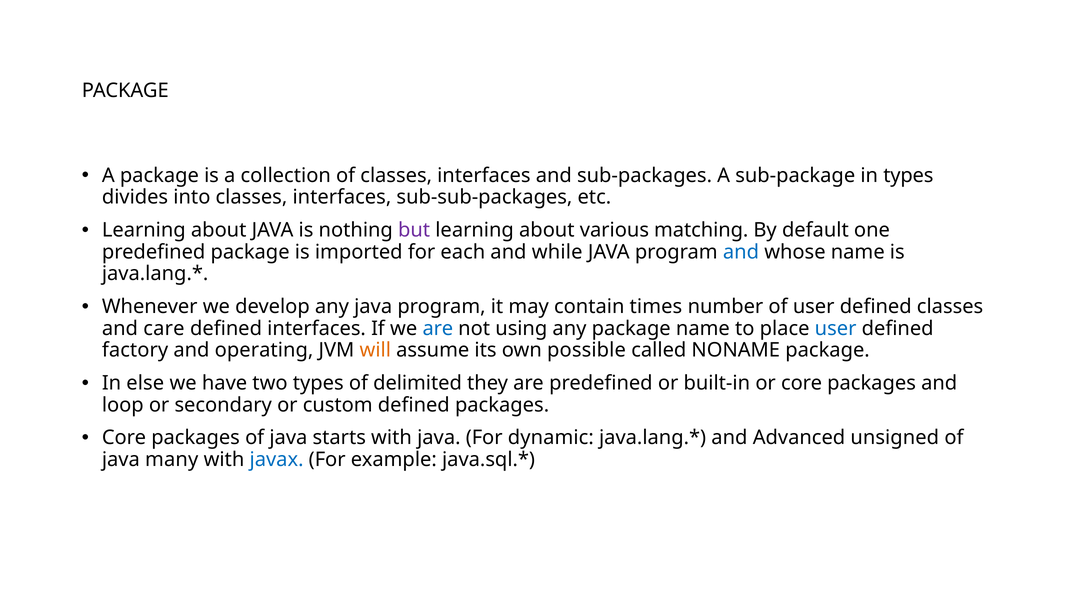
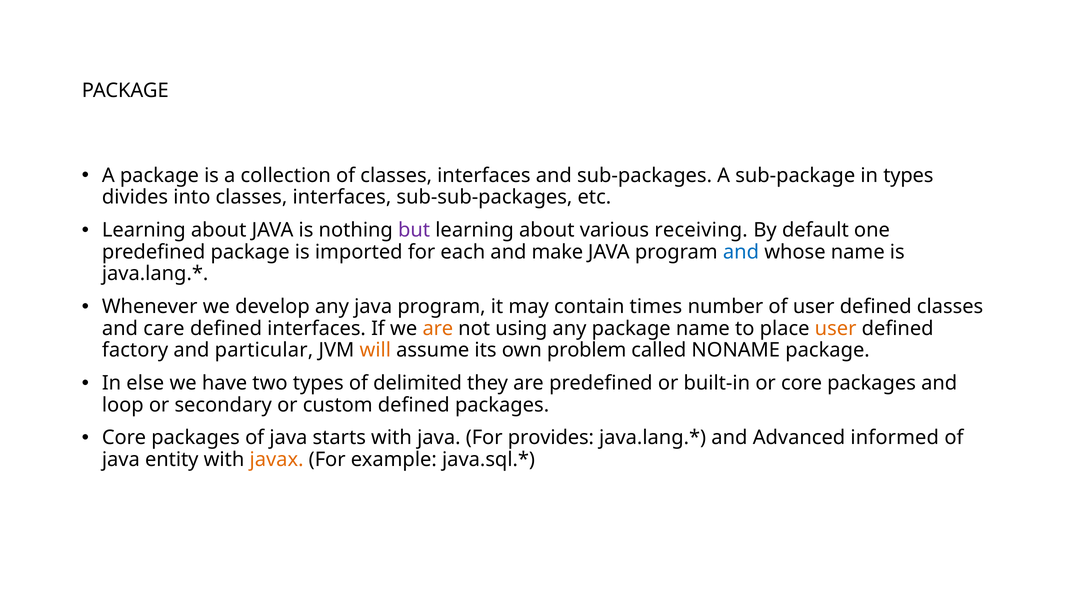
matching: matching -> receiving
while: while -> make
are at (438, 328) colour: blue -> orange
user at (836, 328) colour: blue -> orange
operating: operating -> particular
possible: possible -> problem
dynamic: dynamic -> provides
unsigned: unsigned -> informed
many: many -> entity
javax colour: blue -> orange
